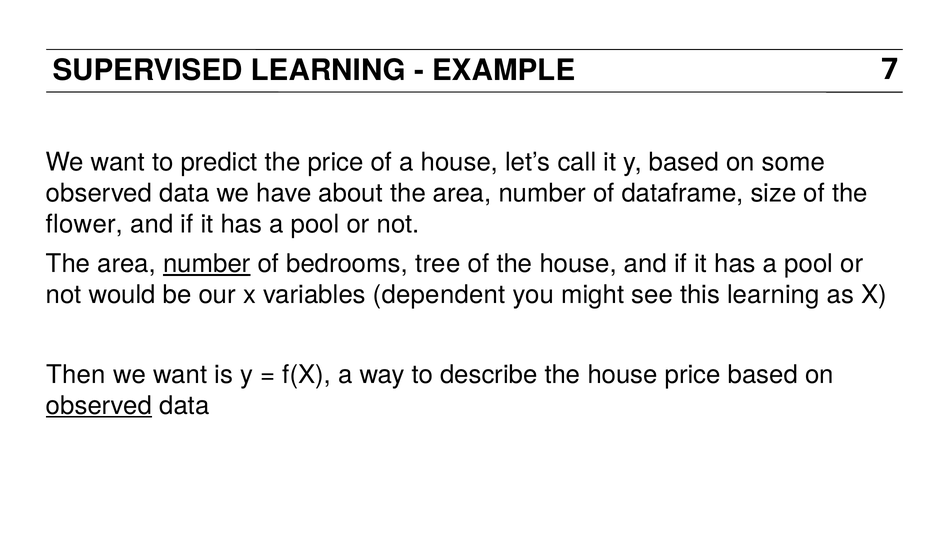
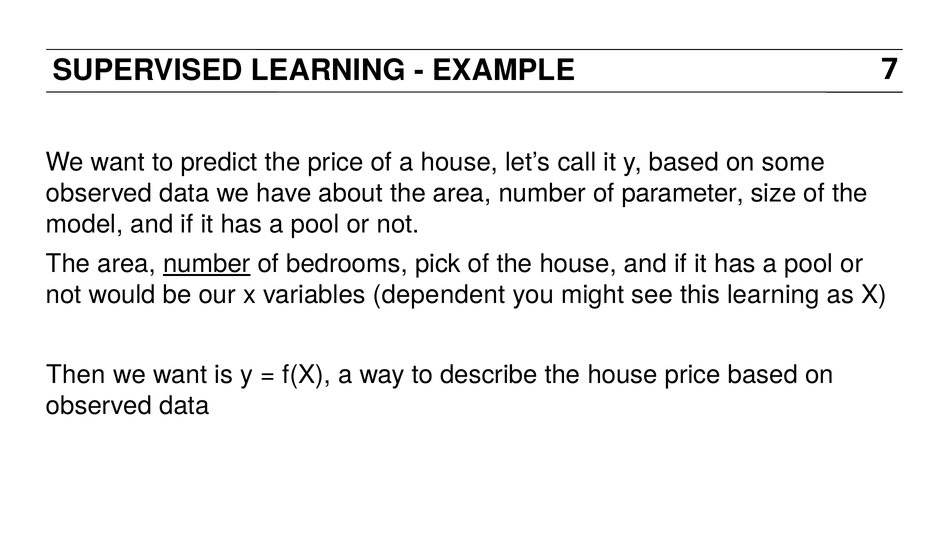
dataframe: dataframe -> parameter
flower: flower -> model
tree: tree -> pick
observed at (99, 406) underline: present -> none
